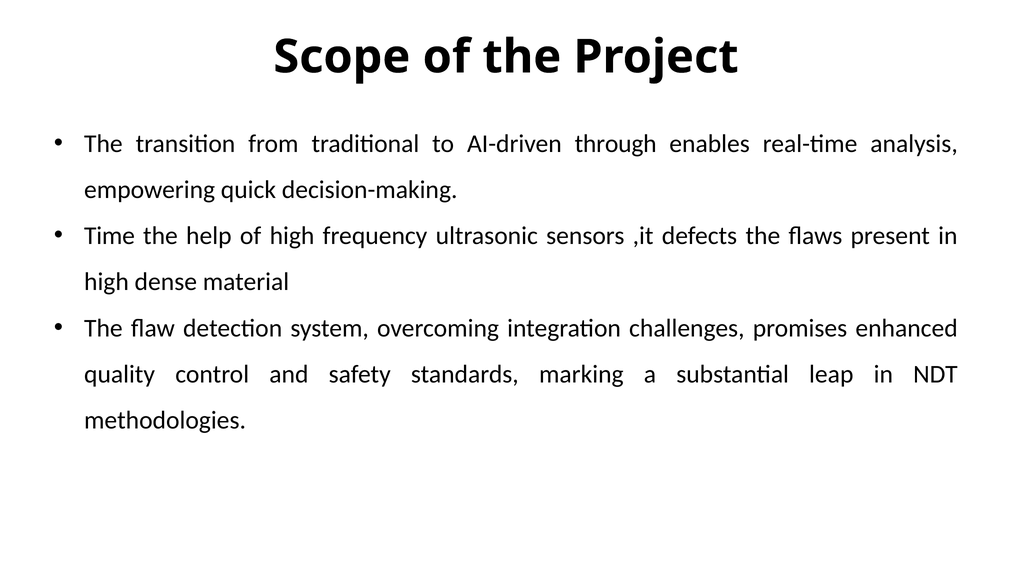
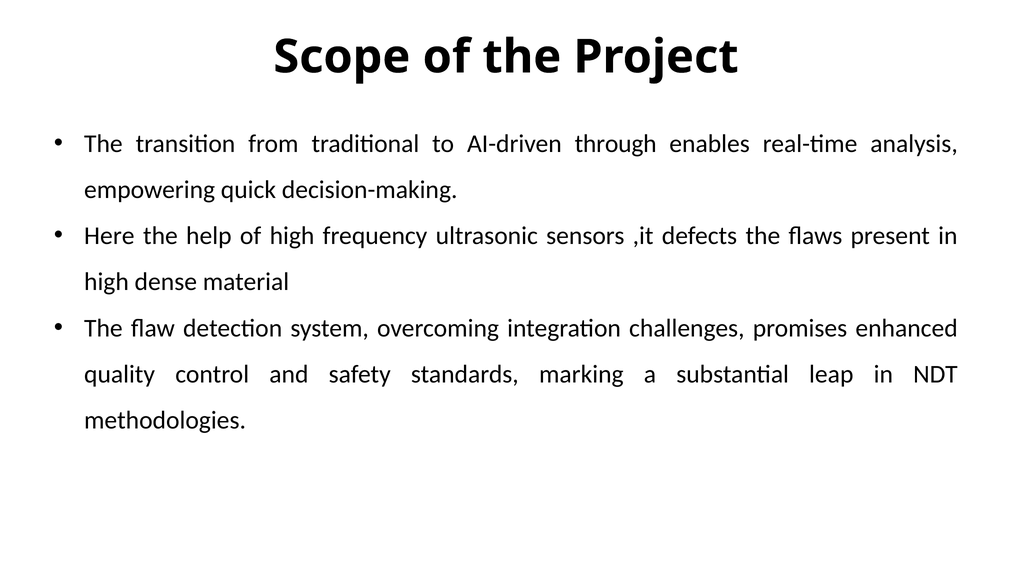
Time: Time -> Here
